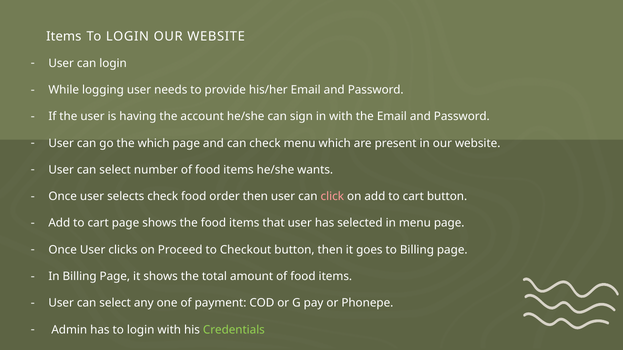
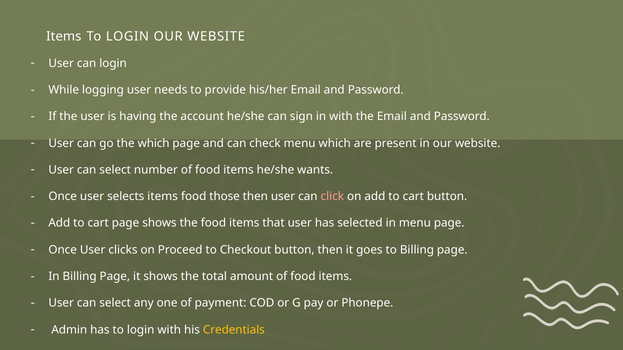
selects check: check -> items
food order: order -> those
Credentials colour: light green -> yellow
